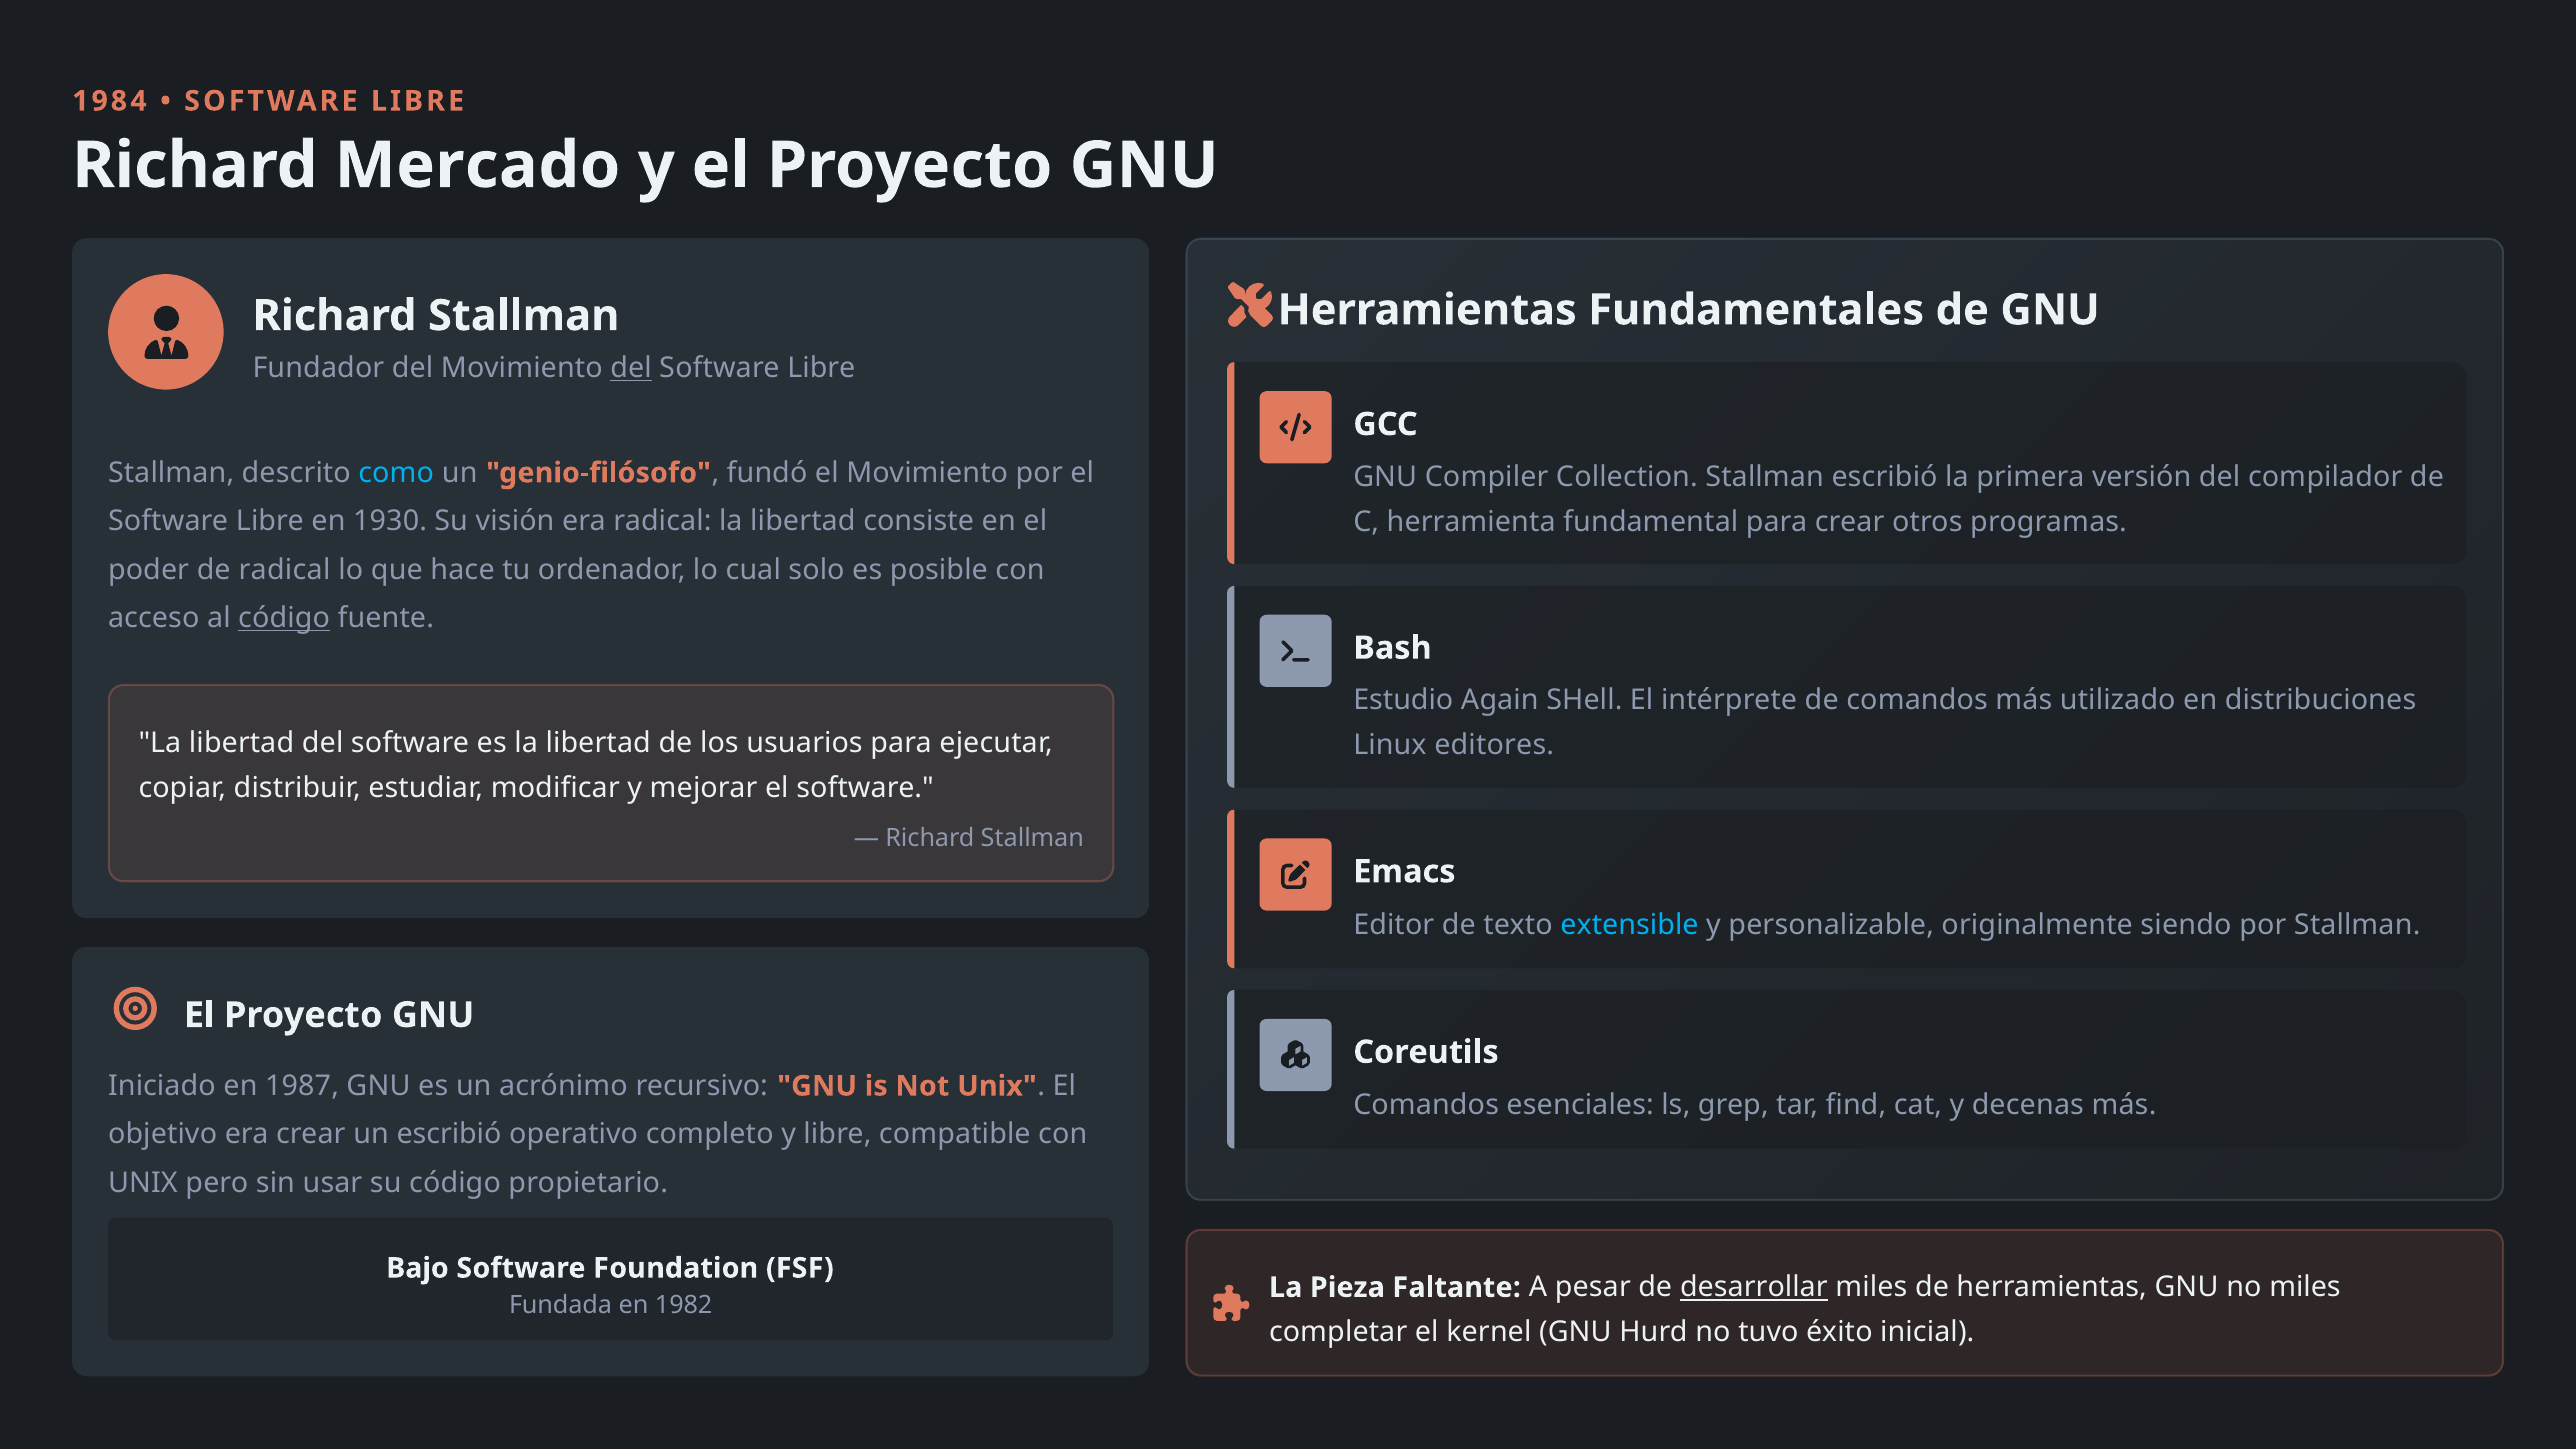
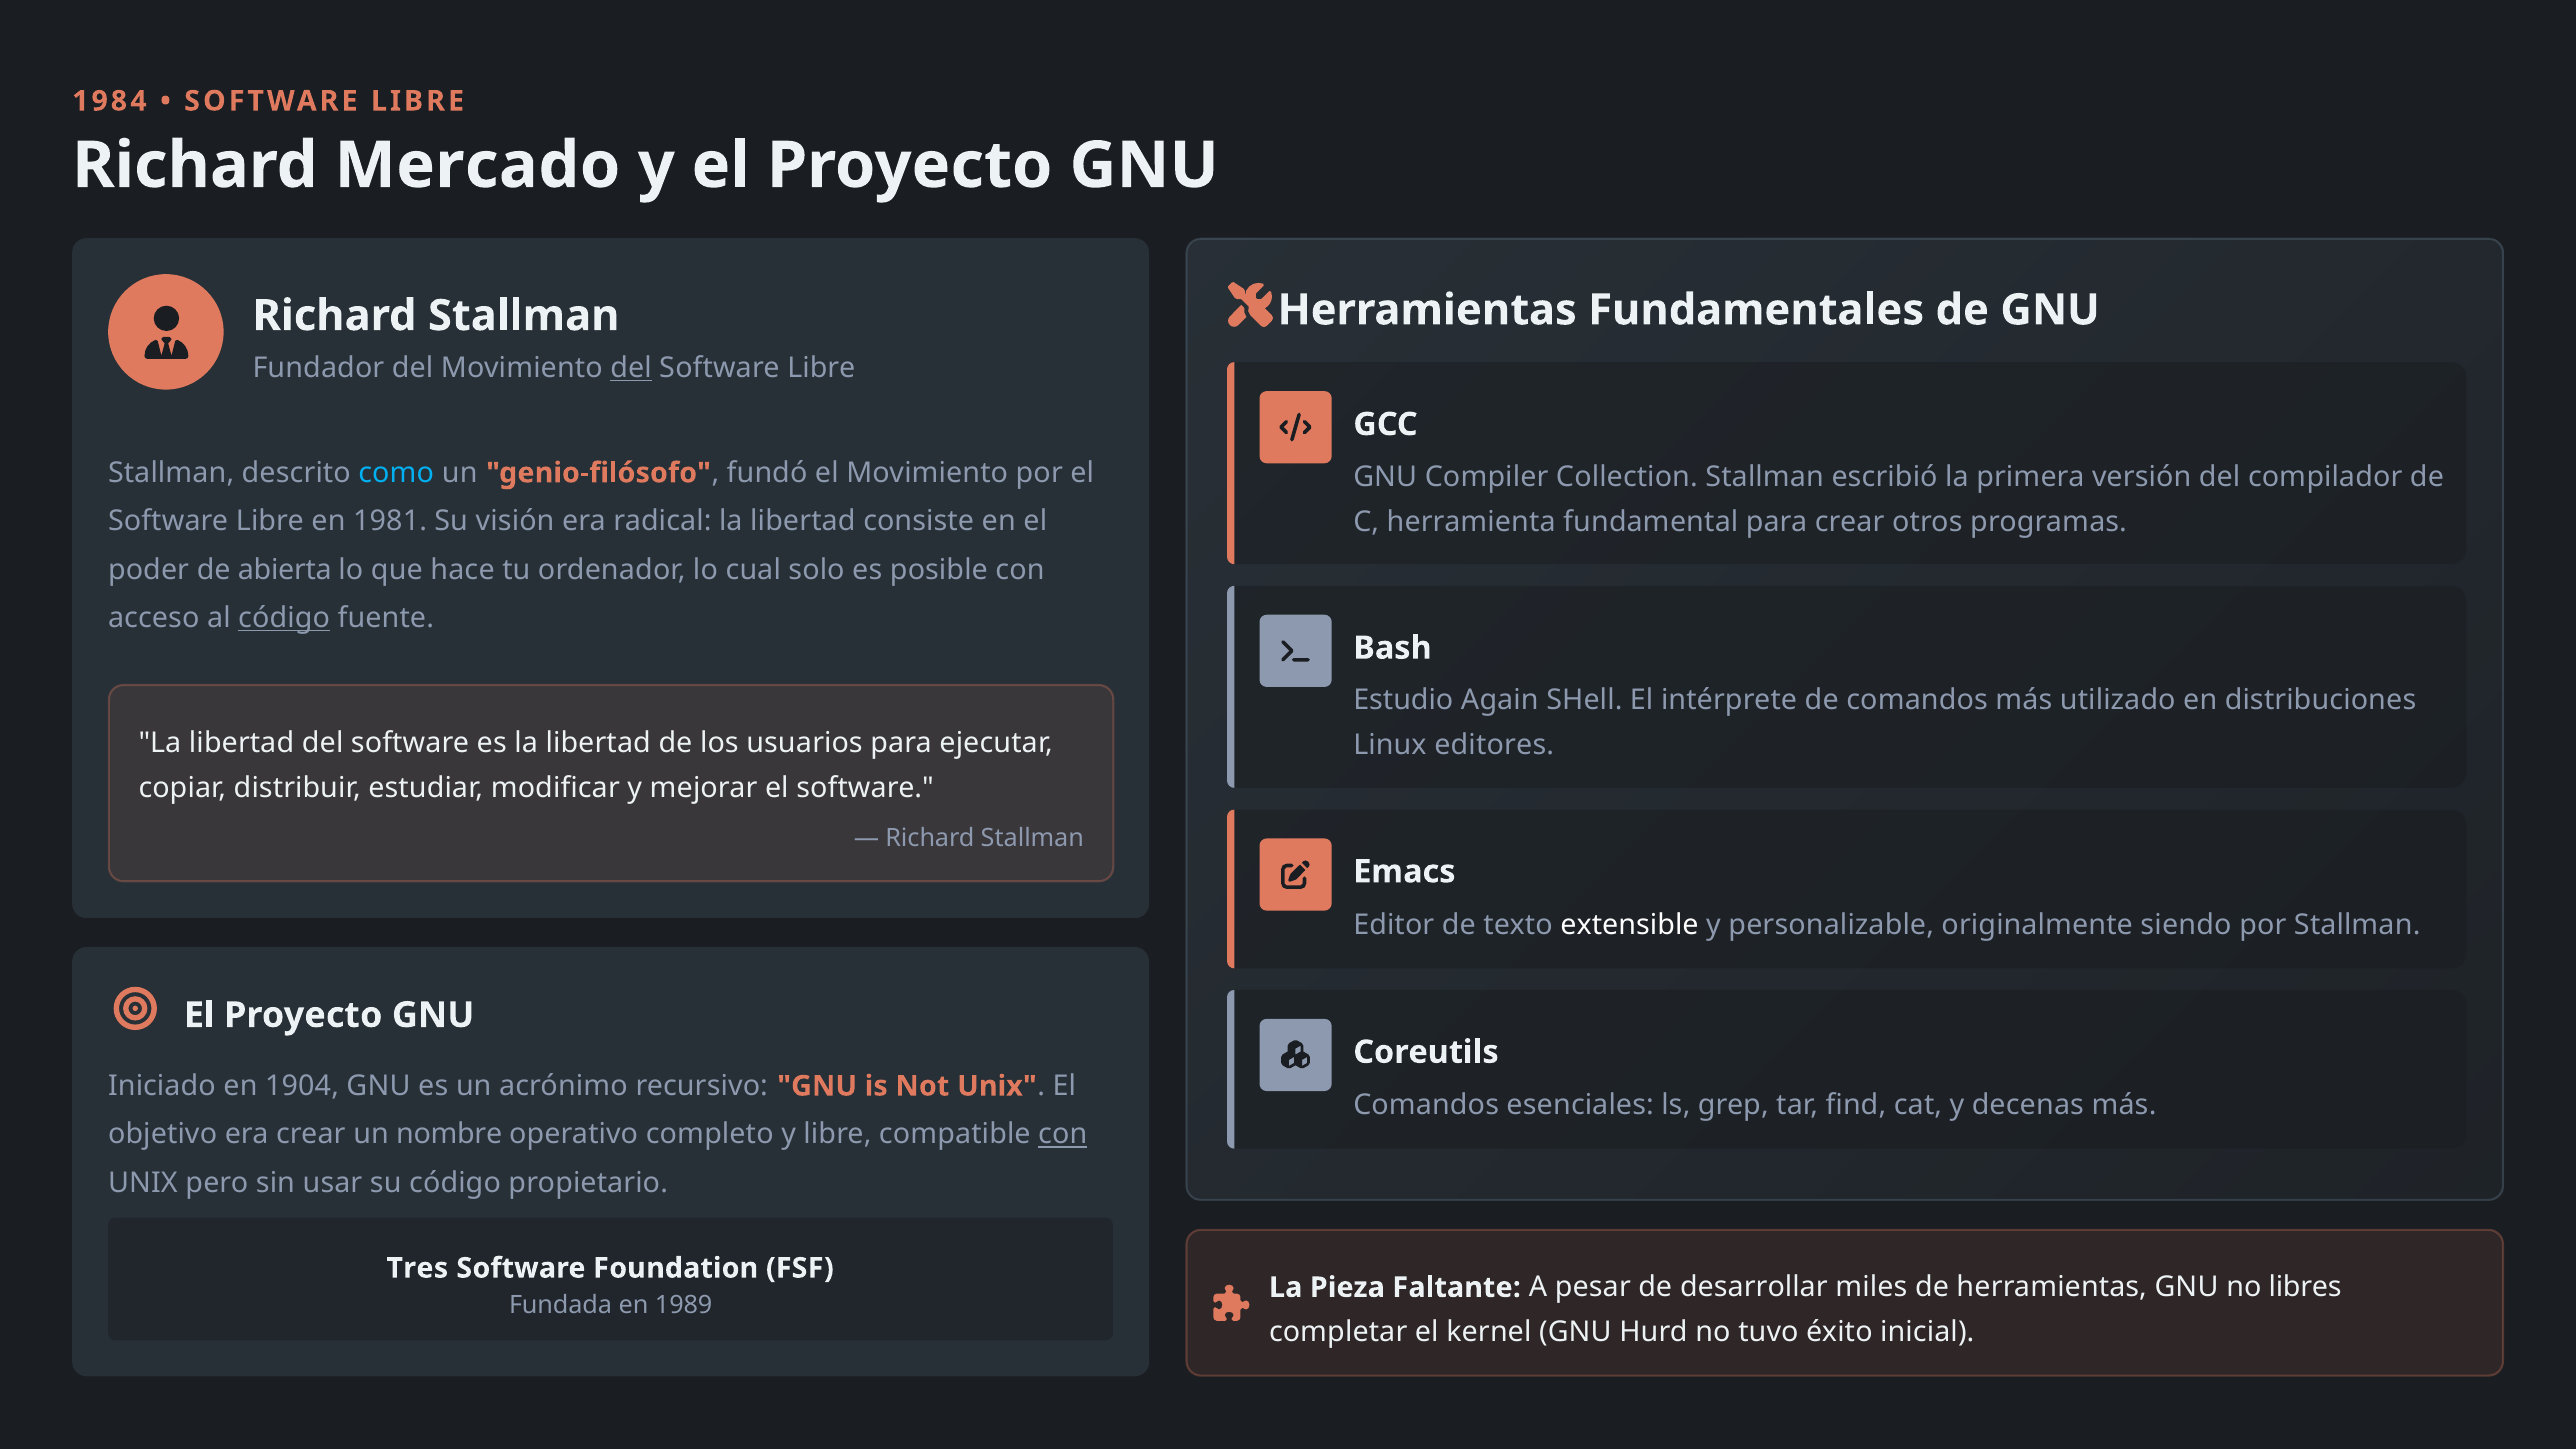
1930: 1930 -> 1981
de radical: radical -> abierta
extensible colour: light blue -> white
1987: 1987 -> 1904
un escribió: escribió -> nombre
con at (1063, 1135) underline: none -> present
Bajo: Bajo -> Tres
desarrollar underline: present -> none
no miles: miles -> libres
1982: 1982 -> 1989
